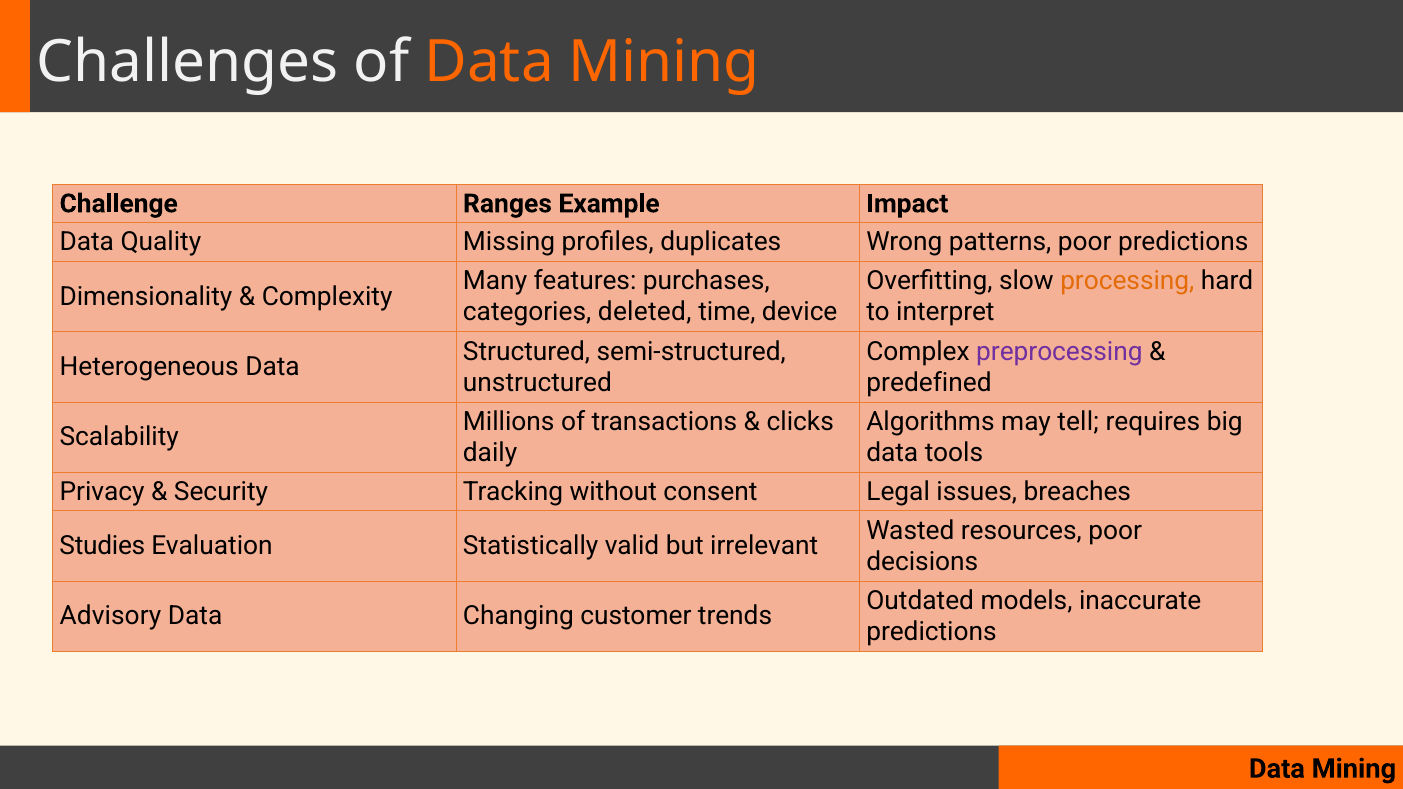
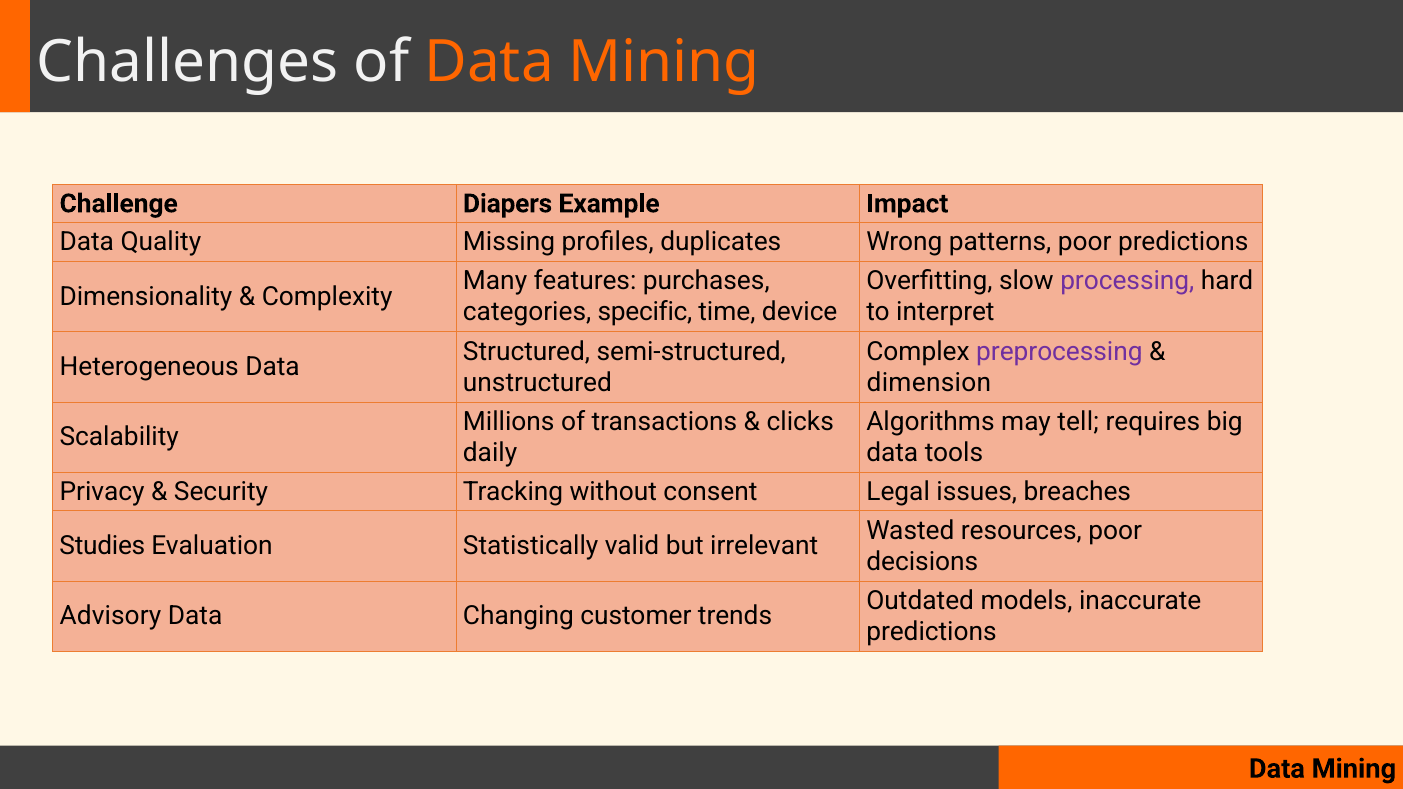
Ranges: Ranges -> Diapers
processing colour: orange -> purple
deleted: deleted -> specific
predefined: predefined -> dimension
